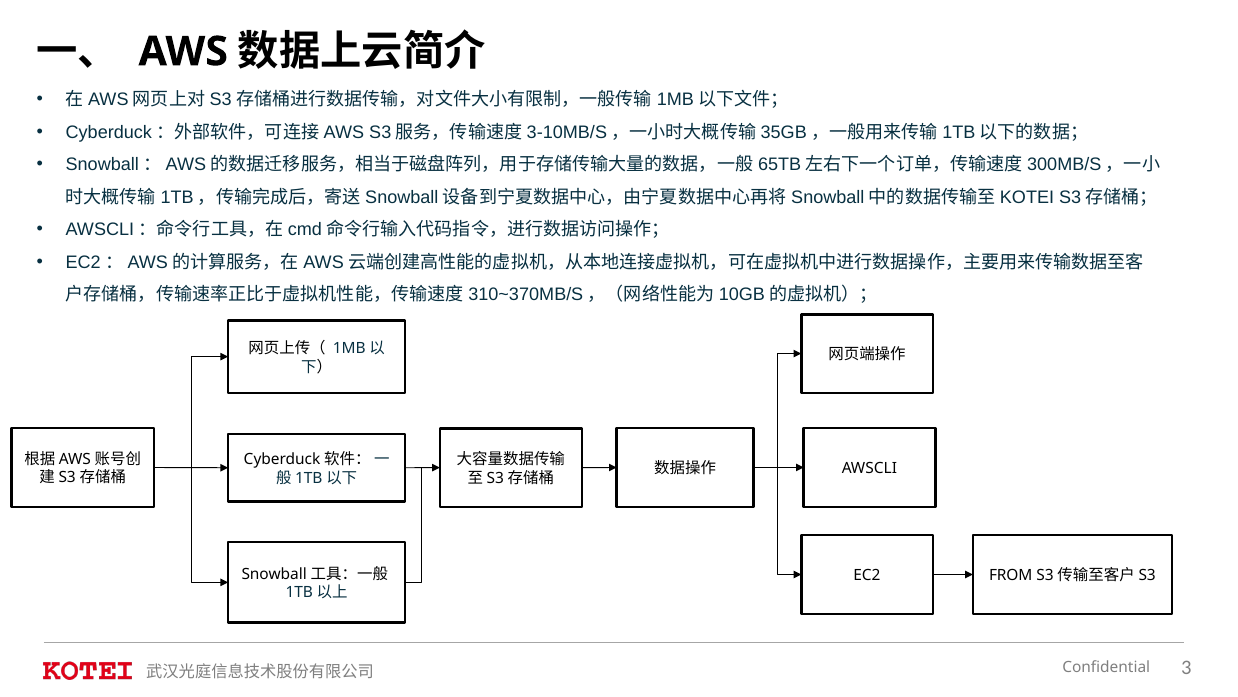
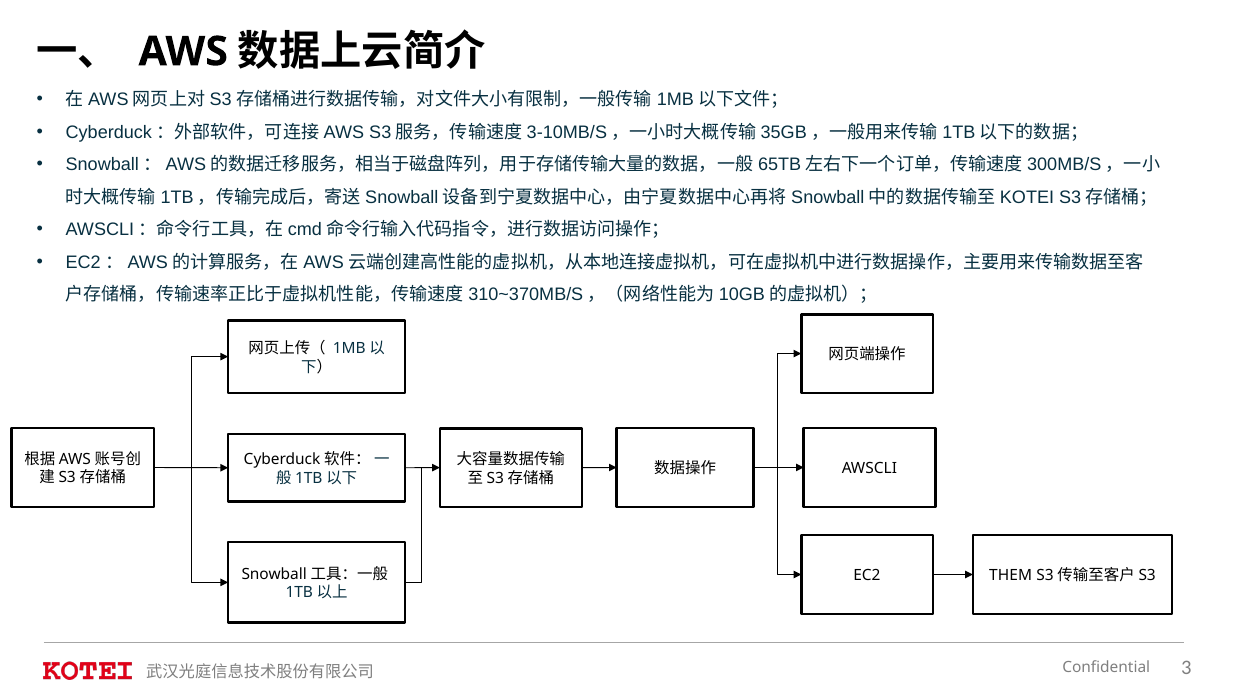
FROM: FROM -> THEM
